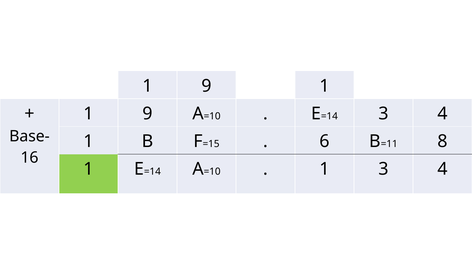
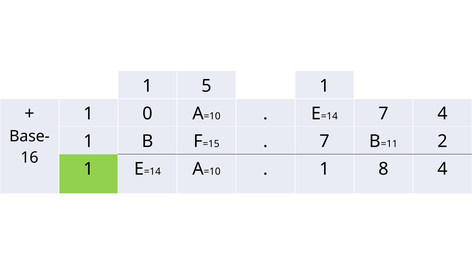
9 at (207, 86): 9 -> 5
9 at (148, 113): 9 -> 0
3 at (383, 113): 3 -> 7
6 at (324, 141): 6 -> 7
8: 8 -> 2
1 3: 3 -> 8
